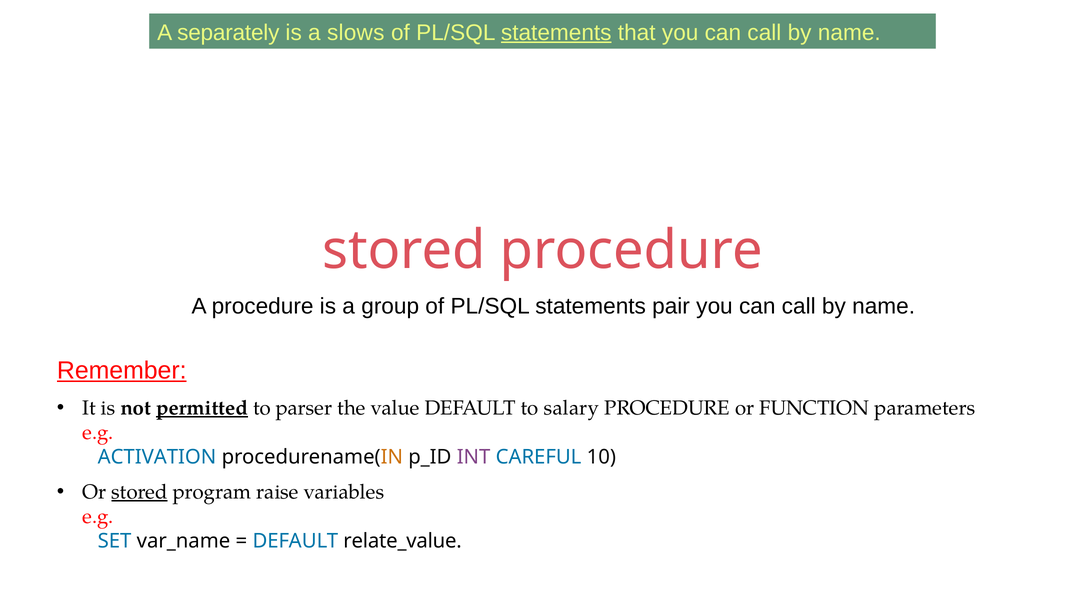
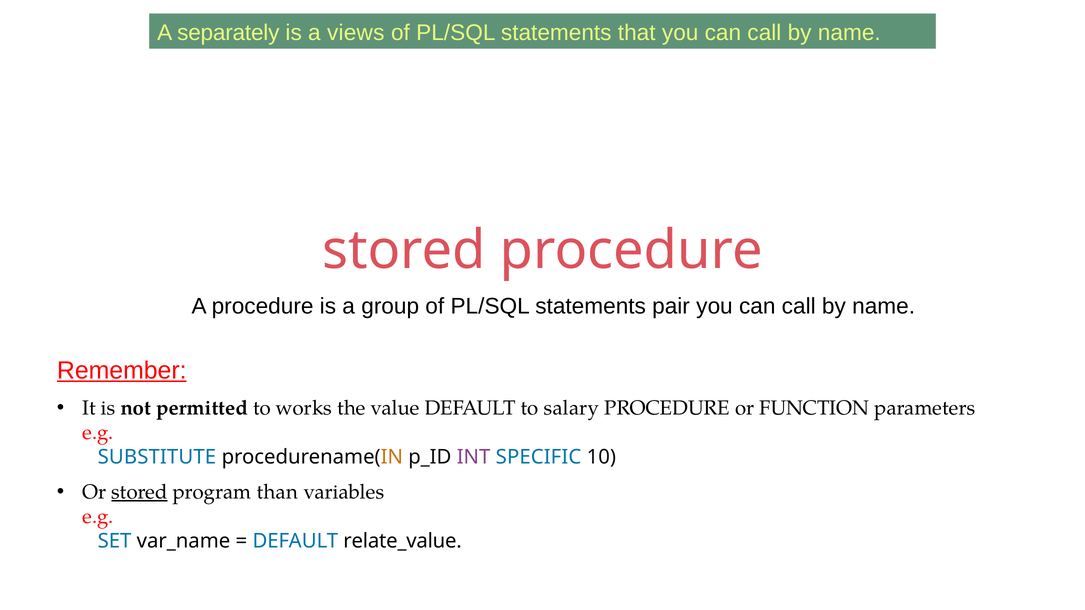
slows: slows -> views
statements at (556, 33) underline: present -> none
permitted underline: present -> none
parser: parser -> works
ACTIVATION: ACTIVATION -> SUBSTITUTE
CAREFUL: CAREFUL -> SPECIFIC
raise: raise -> than
